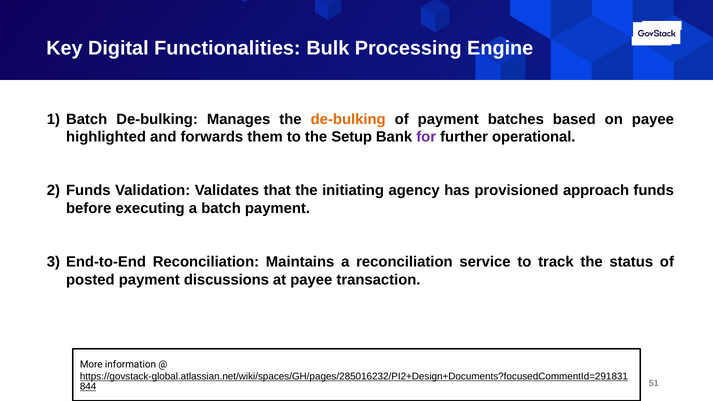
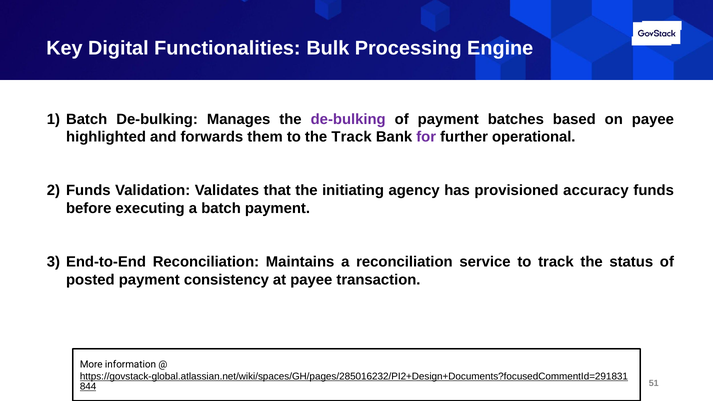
de-bulking at (348, 119) colour: orange -> purple
the Setup: Setup -> Track
approach: approach -> accuracy
discussions: discussions -> consistency
